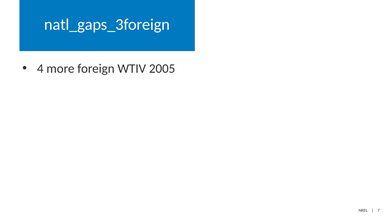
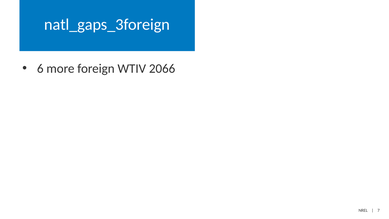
4: 4 -> 6
2005: 2005 -> 2066
